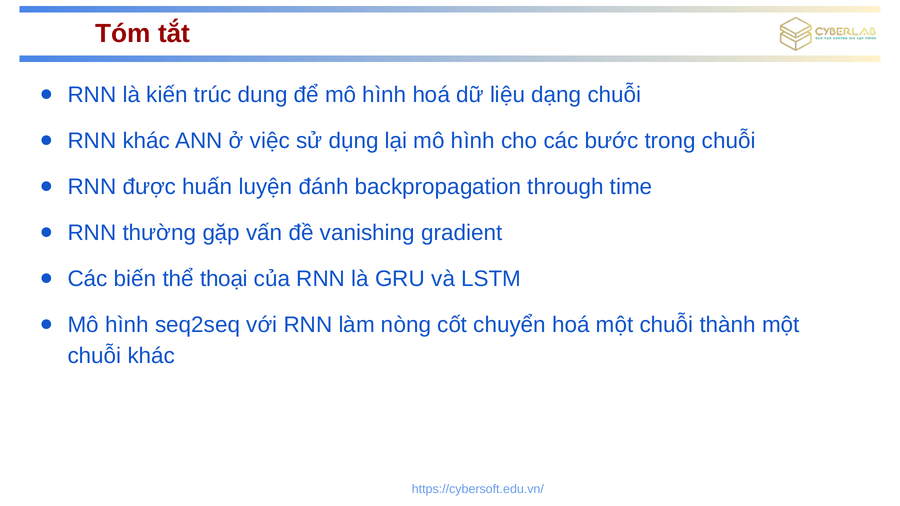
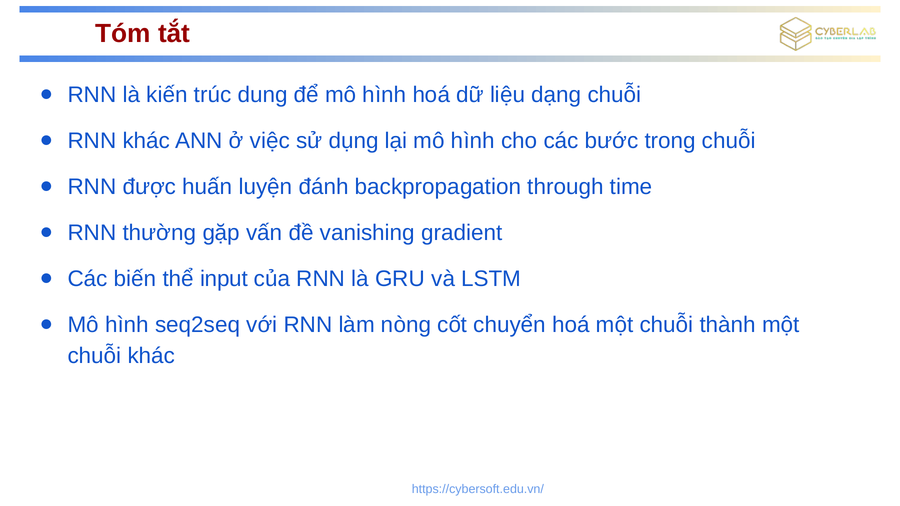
thoại: thoại -> input
